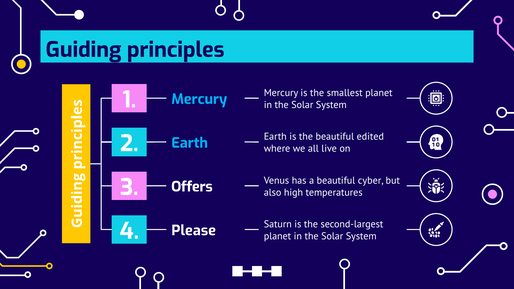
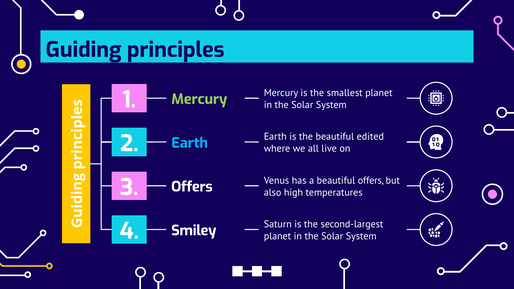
Mercury at (199, 99) colour: light blue -> light green
beautiful cyber: cyber -> offers
Please: Please -> Smiley
